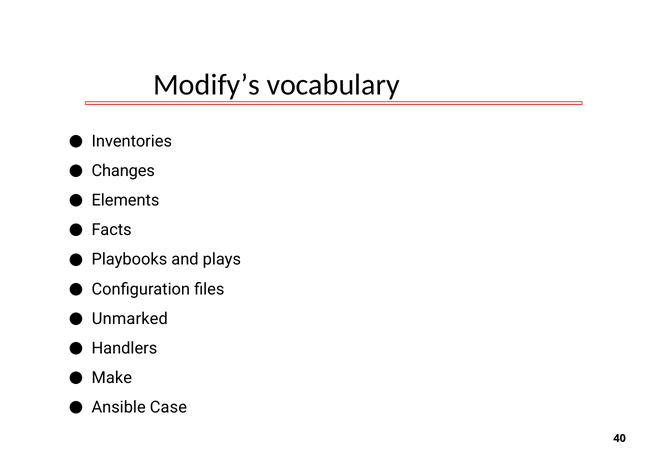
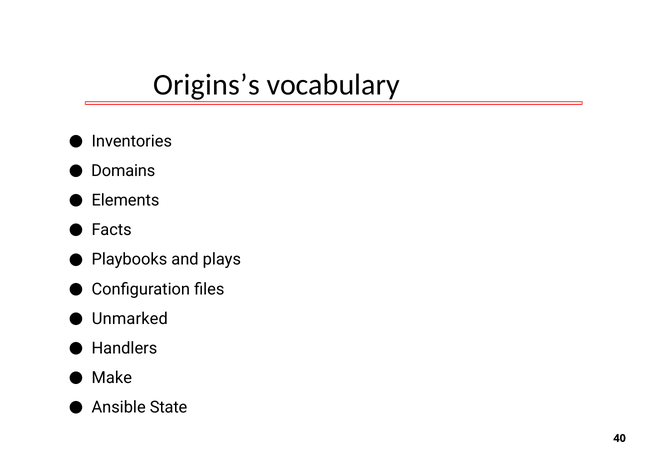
Modify’s: Modify’s -> Origins’s
Changes: Changes -> Domains
Case: Case -> State
